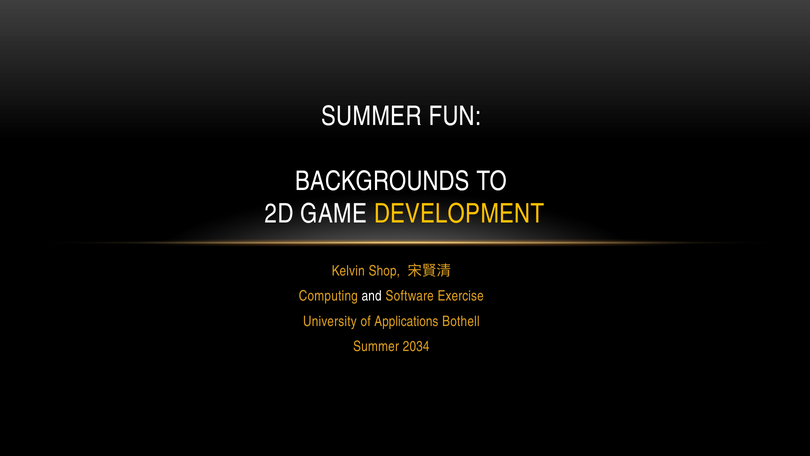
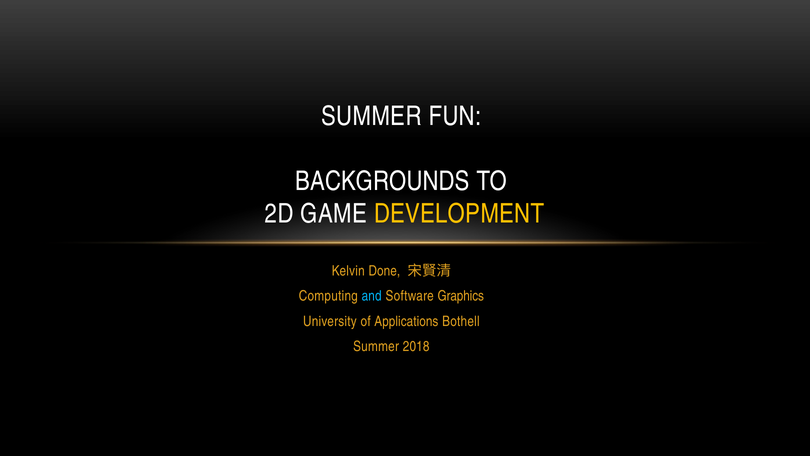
Shop: Shop -> Done
and colour: white -> light blue
Exercise: Exercise -> Graphics
2034: 2034 -> 2018
